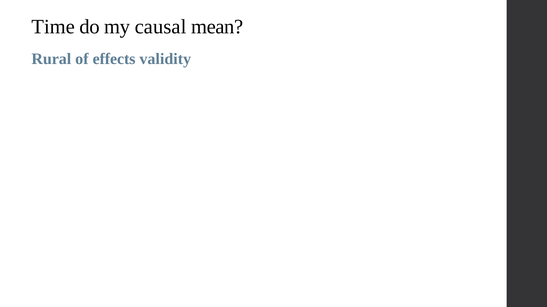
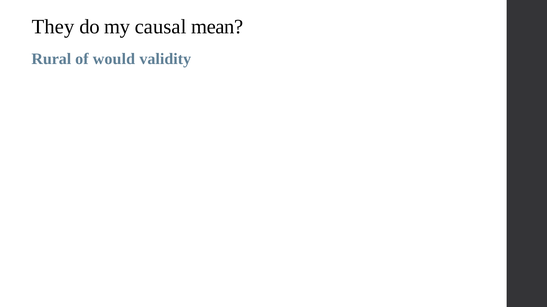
Time: Time -> They
effects: effects -> would
